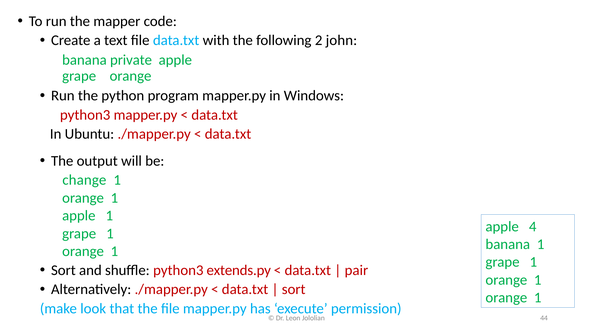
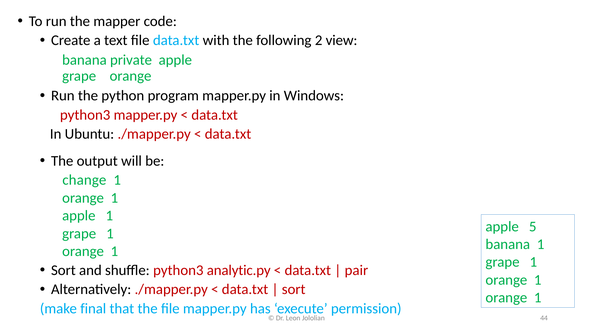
john: john -> view
4: 4 -> 5
extends.py: extends.py -> analytic.py
look: look -> final
